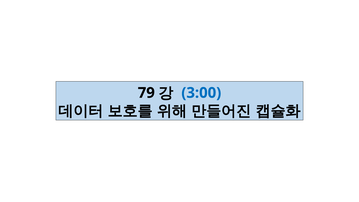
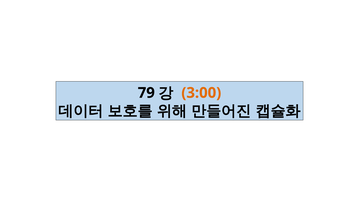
3:00 colour: blue -> orange
